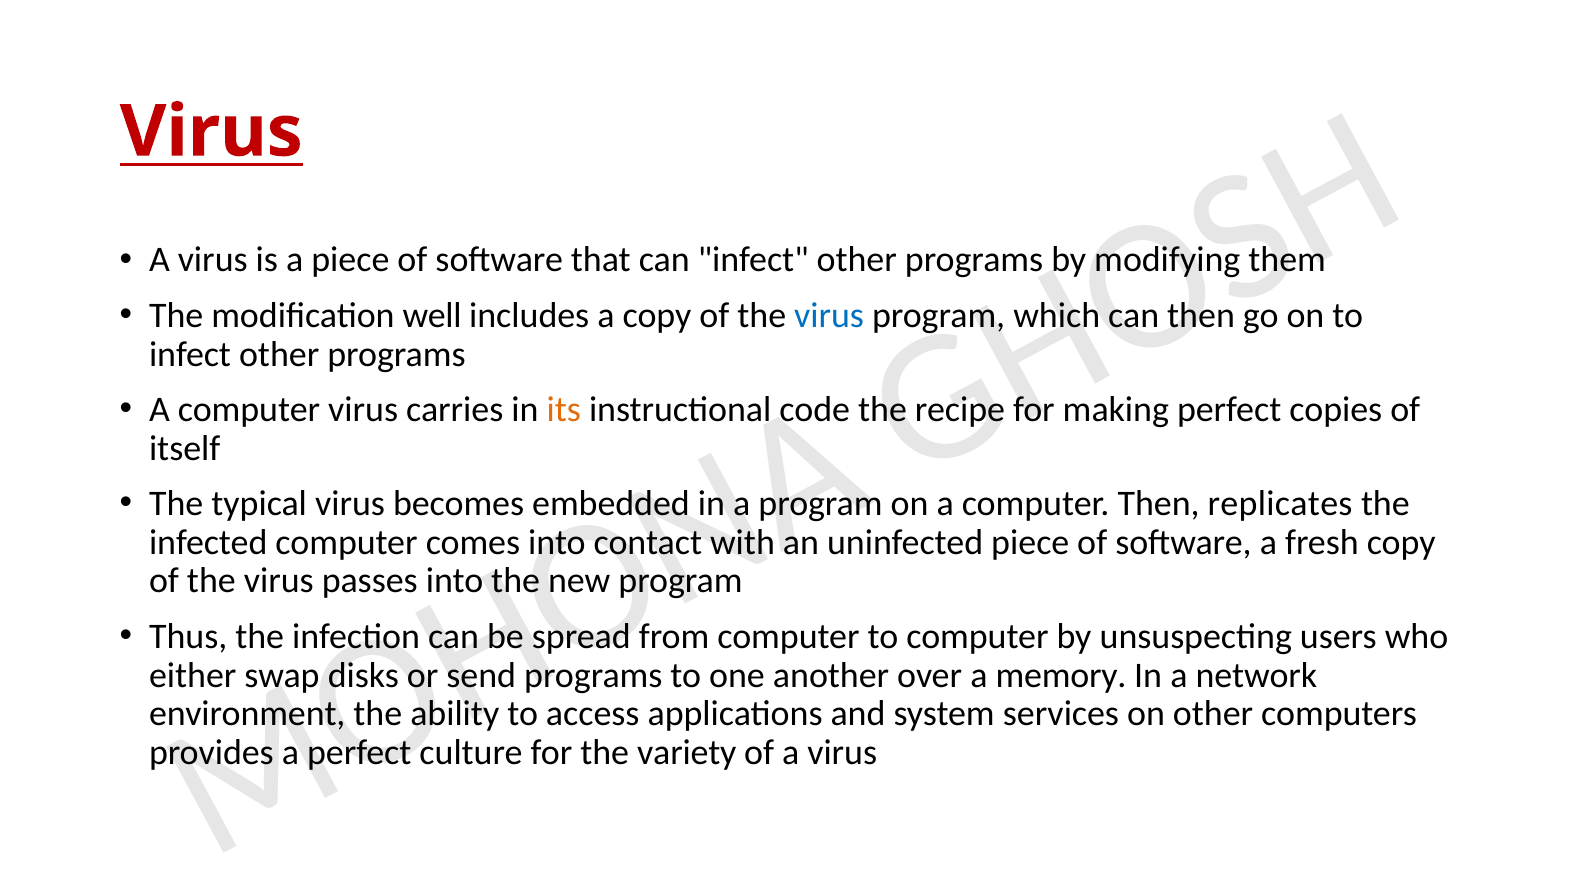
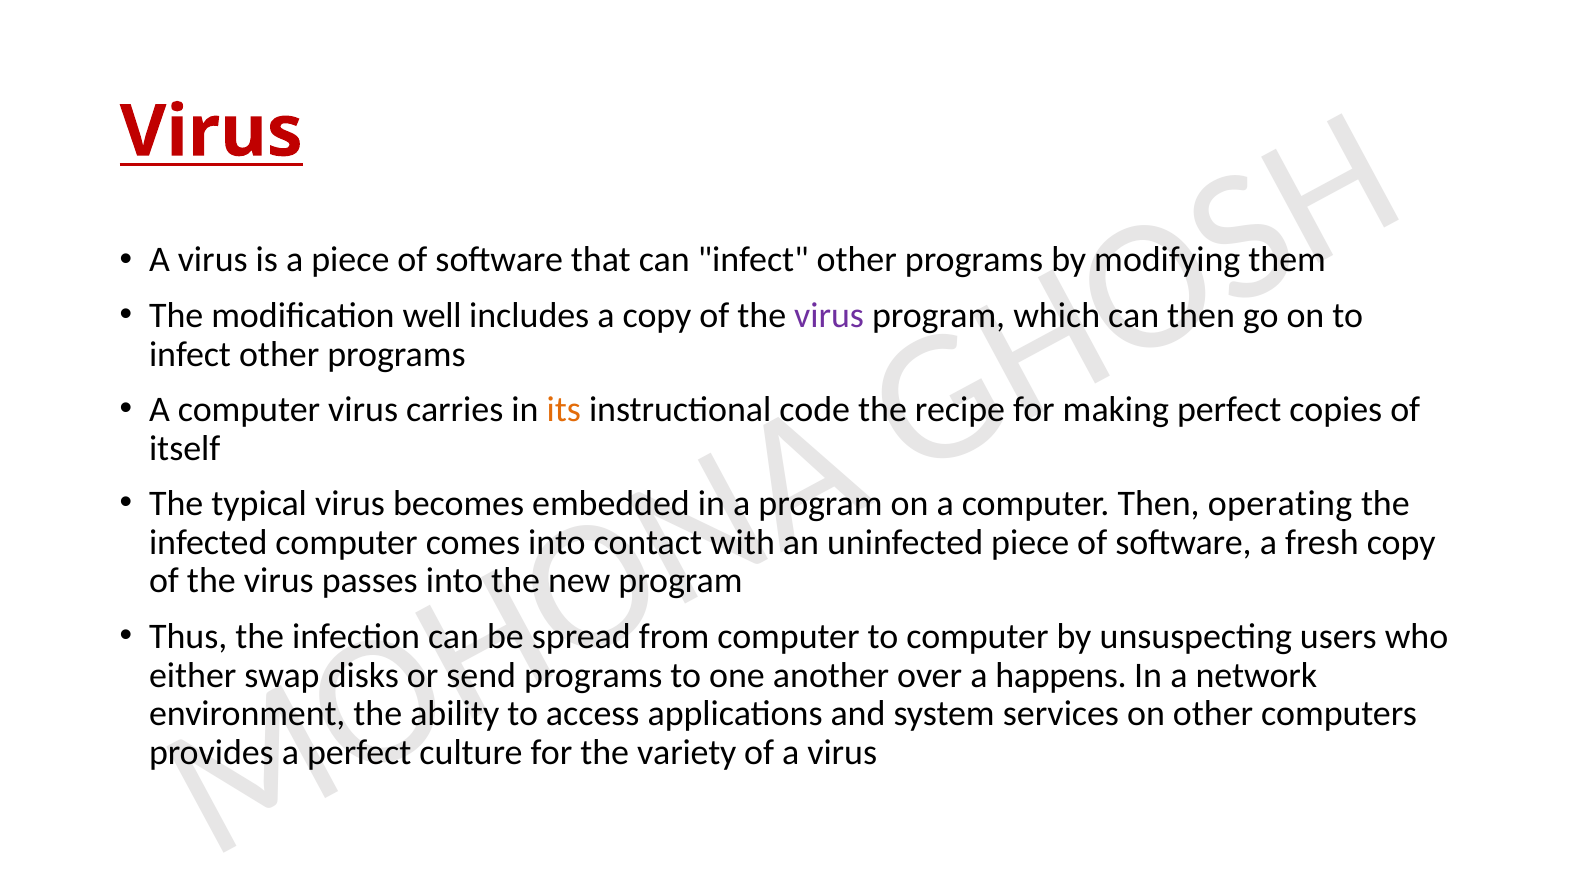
virus at (829, 315) colour: blue -> purple
replicates: replicates -> operating
memory: memory -> happens
